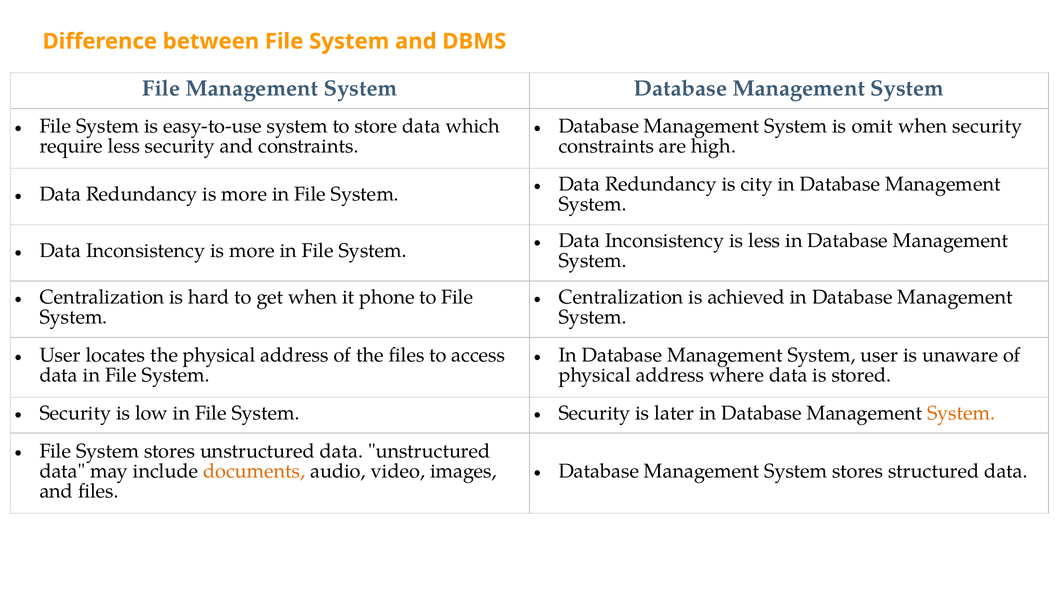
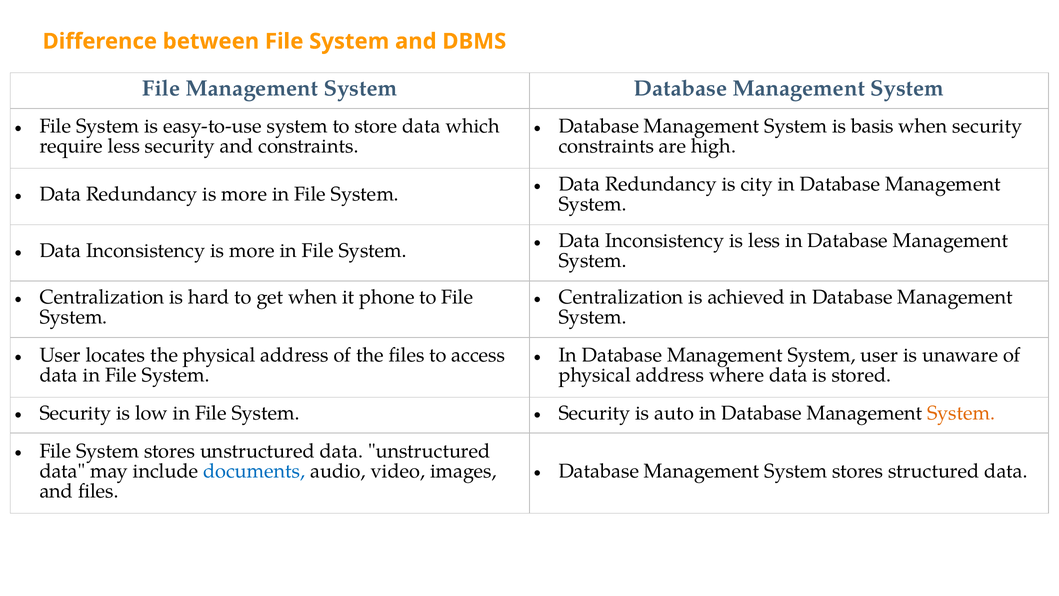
omit: omit -> basis
later: later -> auto
documents colour: orange -> blue
